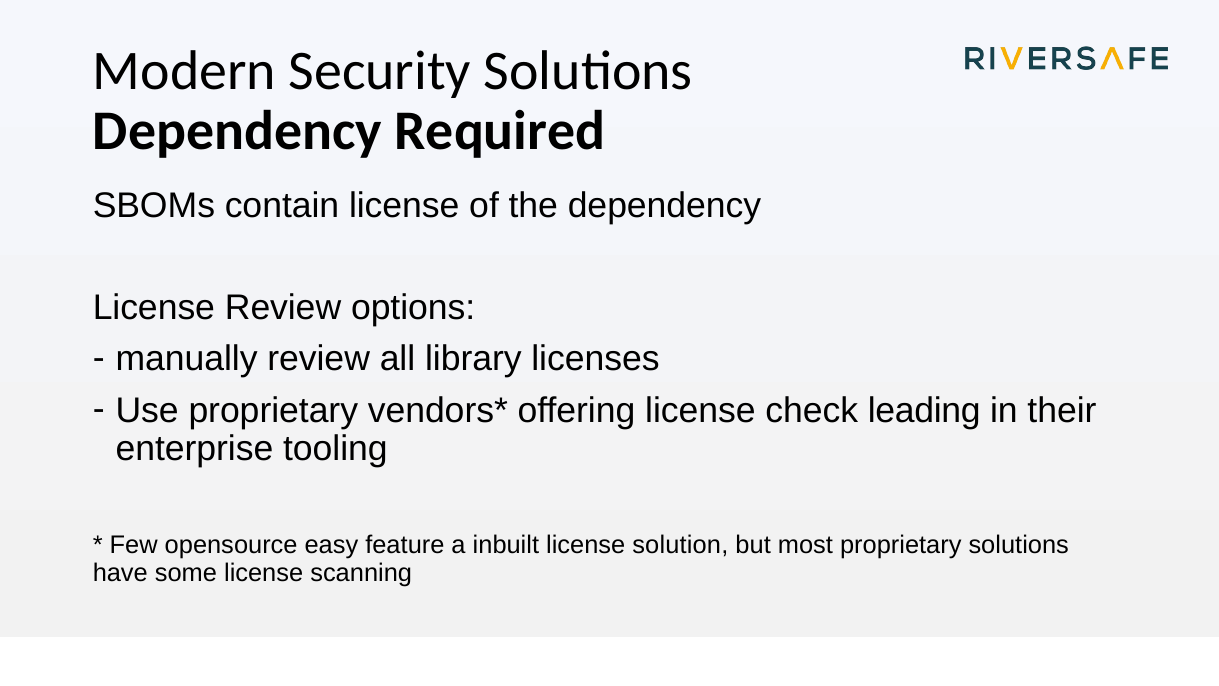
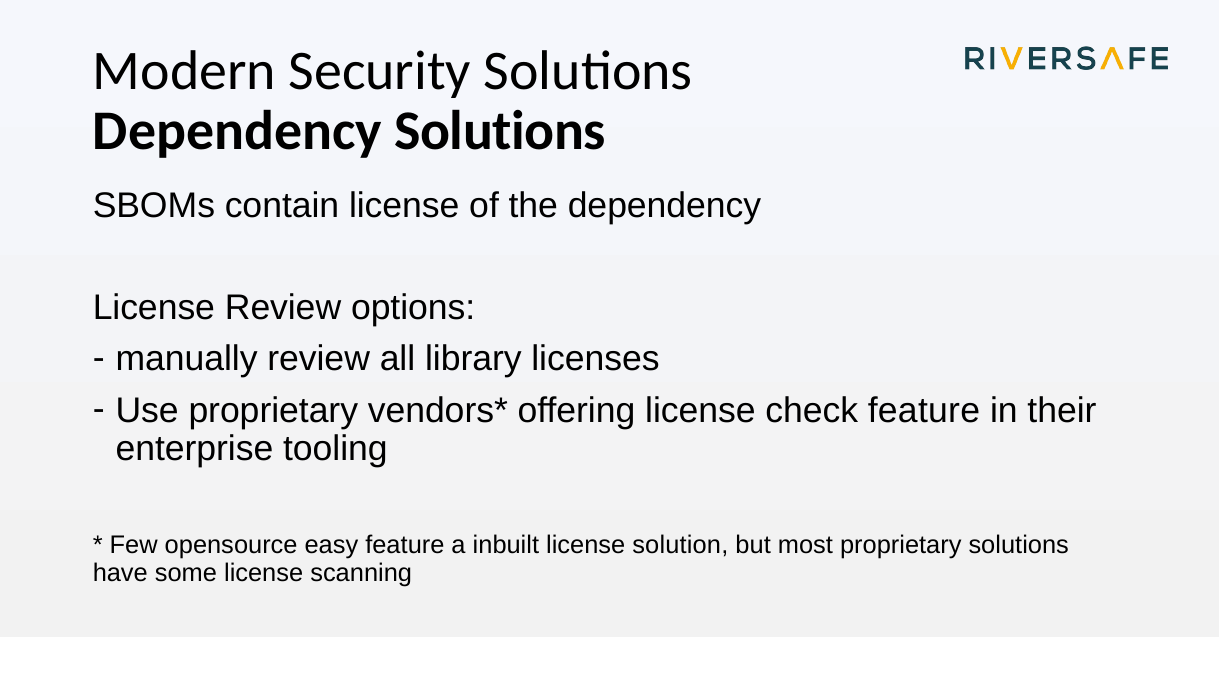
Dependency Required: Required -> Solutions
check leading: leading -> feature
